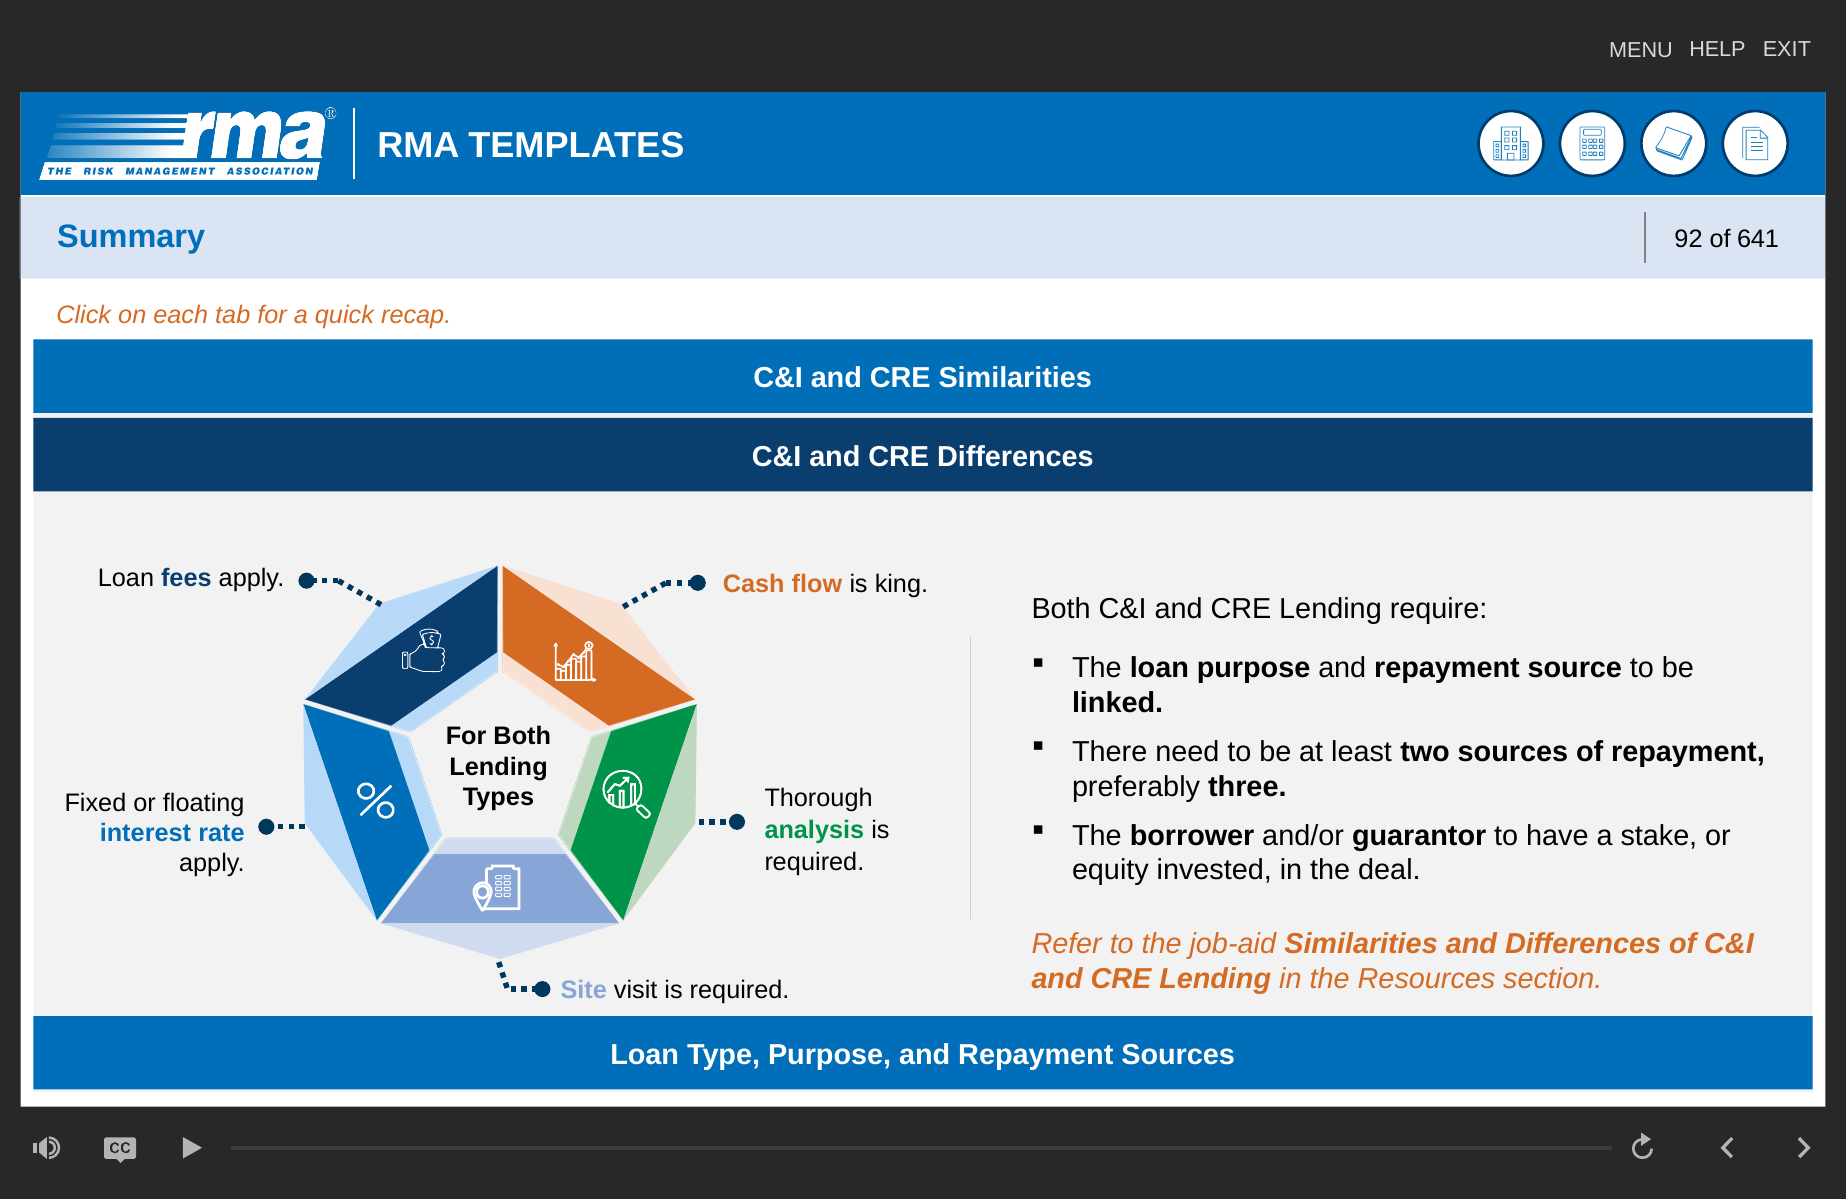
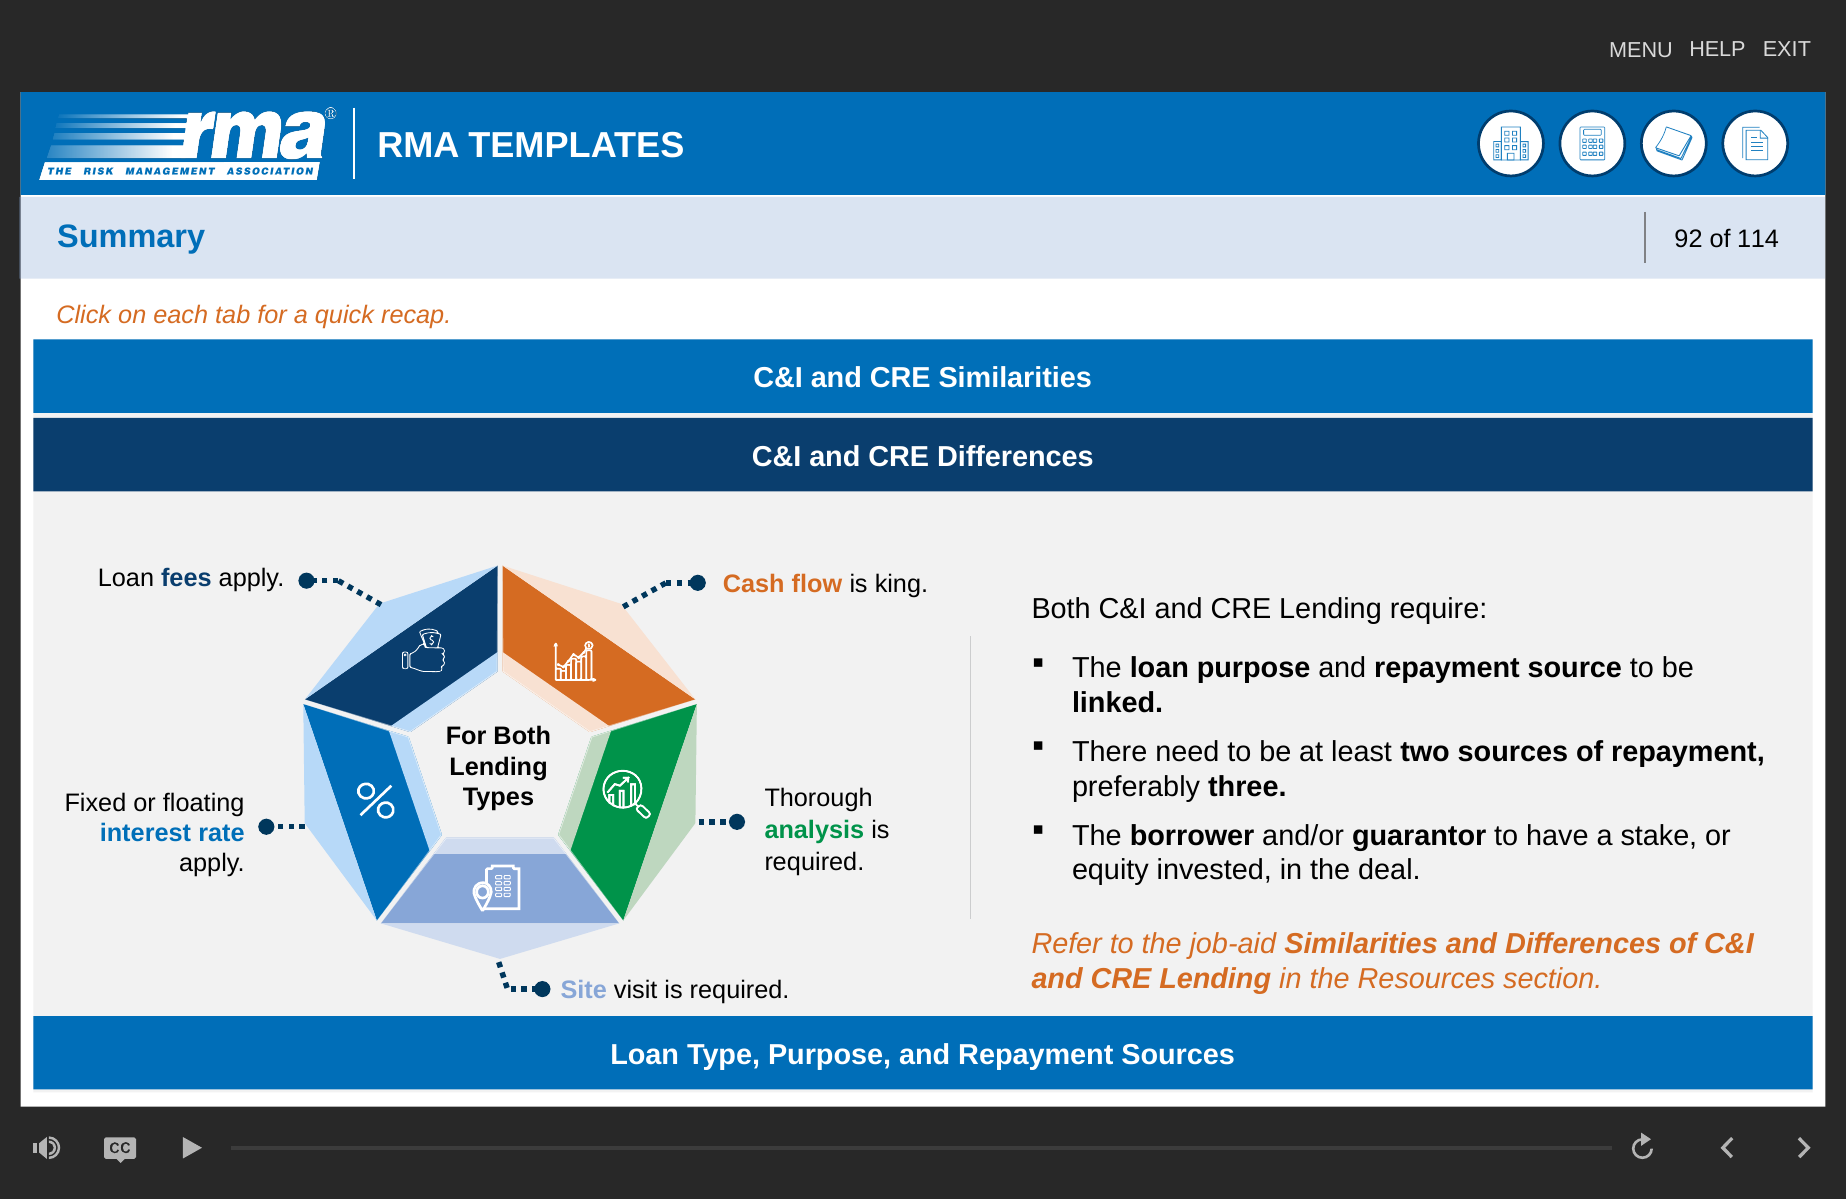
641: 641 -> 114
